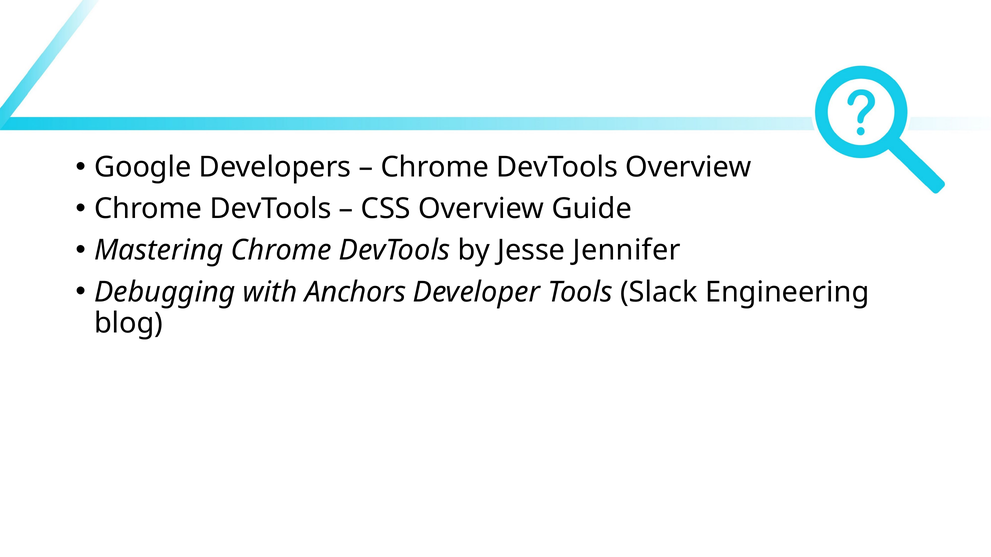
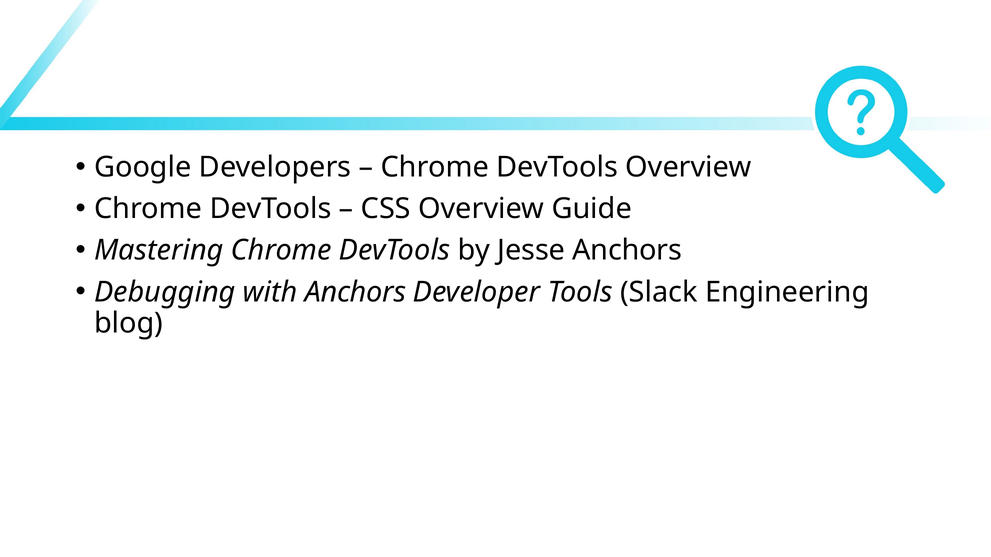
Jesse Jennifer: Jennifer -> Anchors
